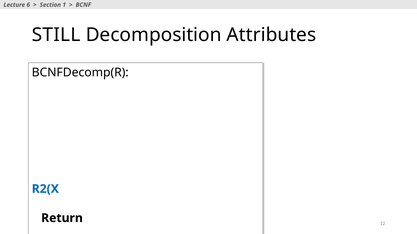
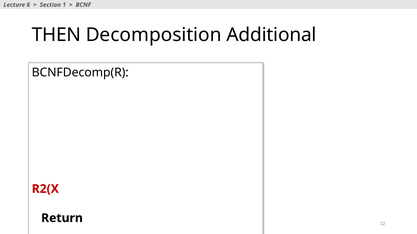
STILL at (56, 35): STILL -> THEN
Decomposition Attributes: Attributes -> Additional
R2(X colour: blue -> red
